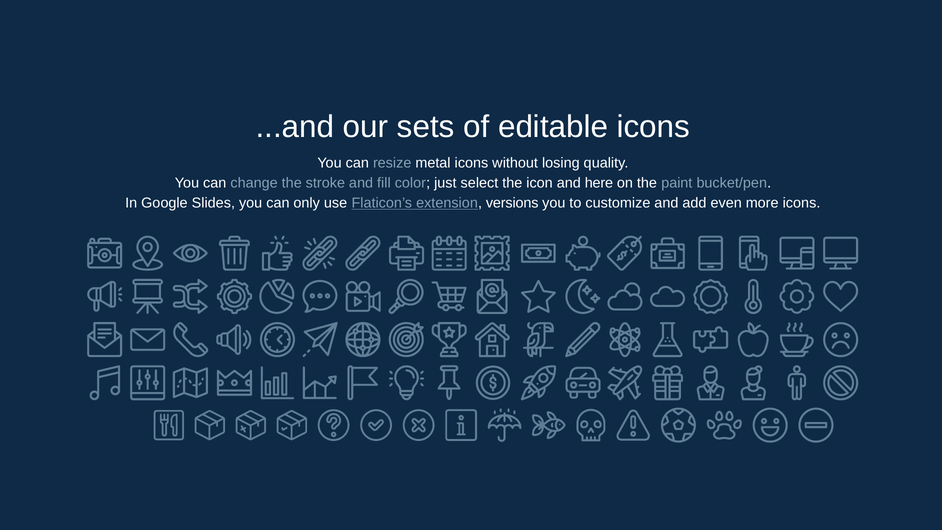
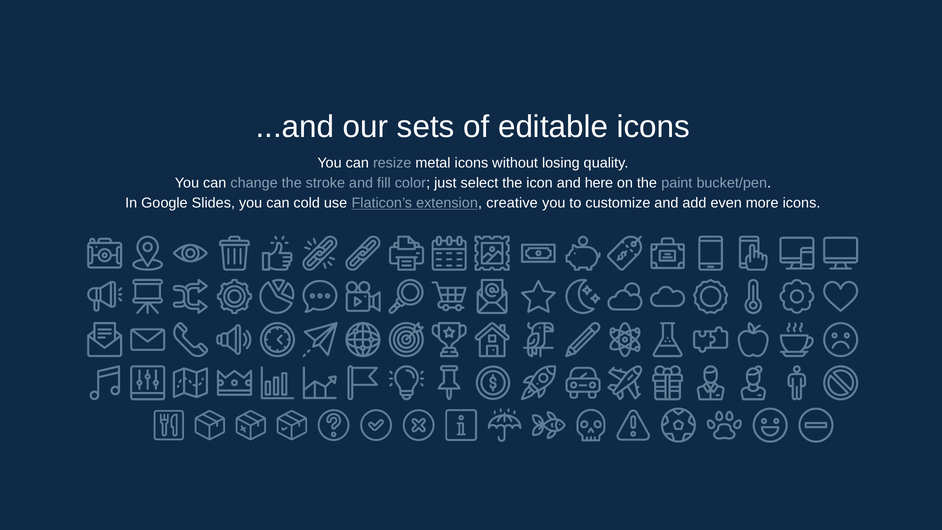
only: only -> cold
versions: versions -> creative
